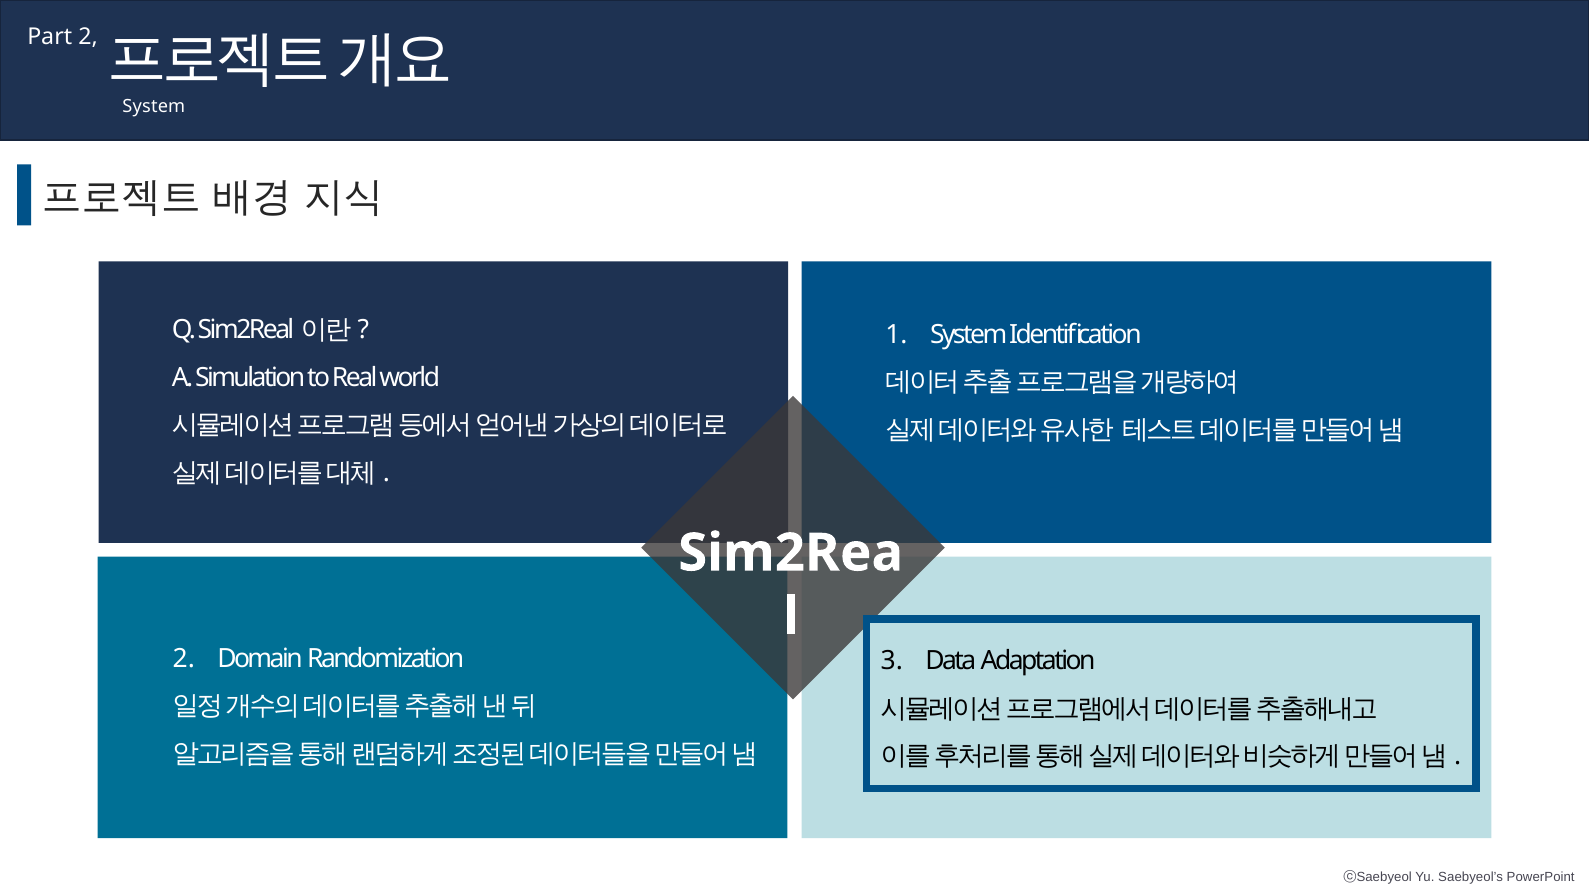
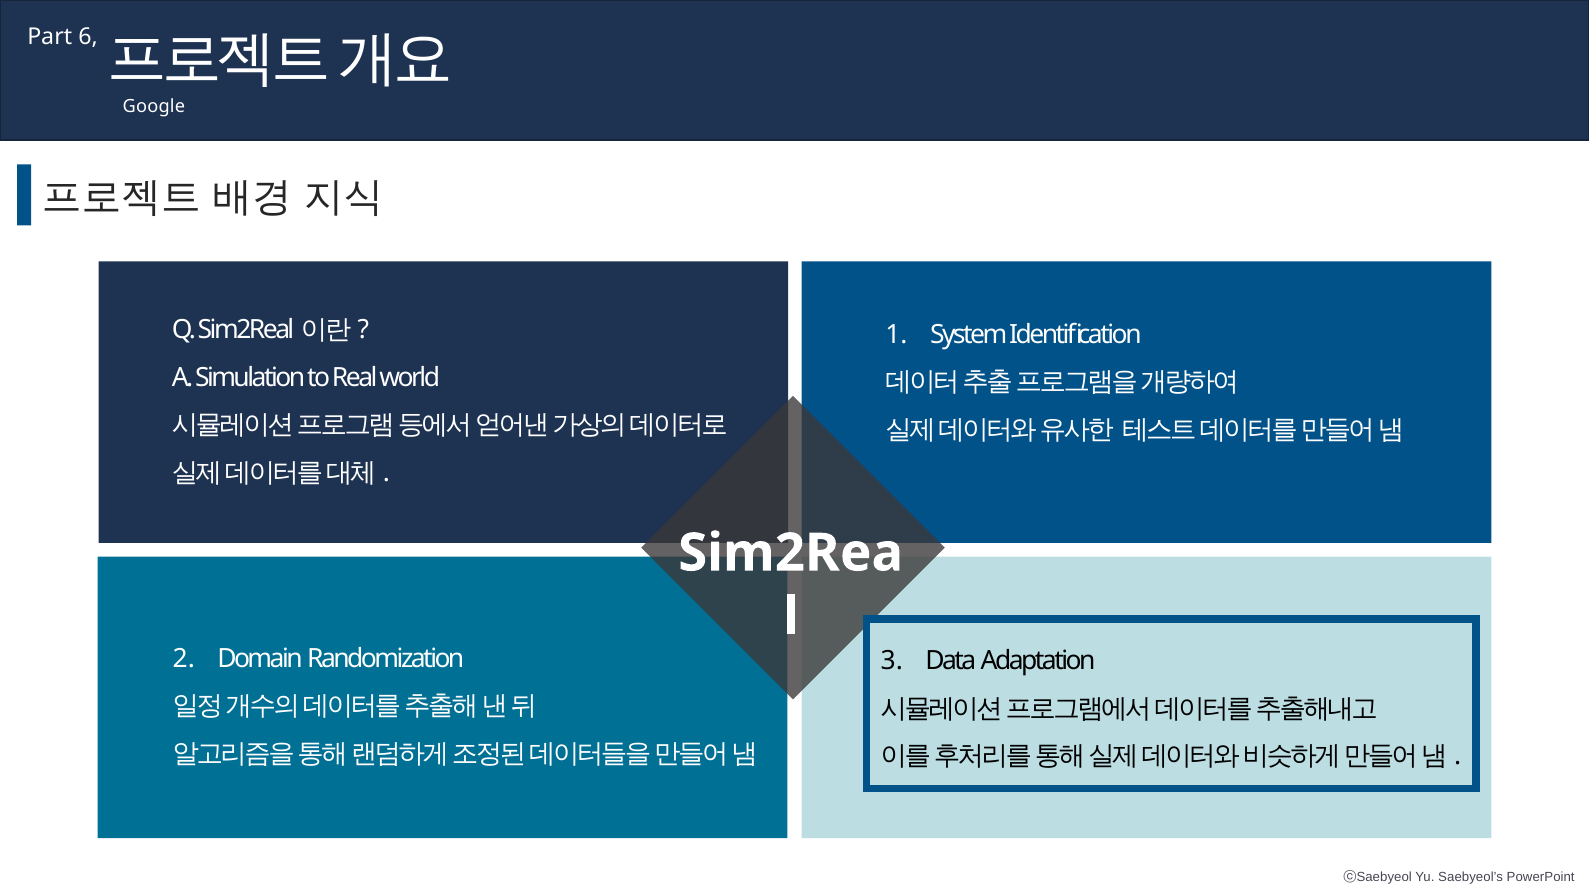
Part 2: 2 -> 6
System at (154, 106): System -> Google
